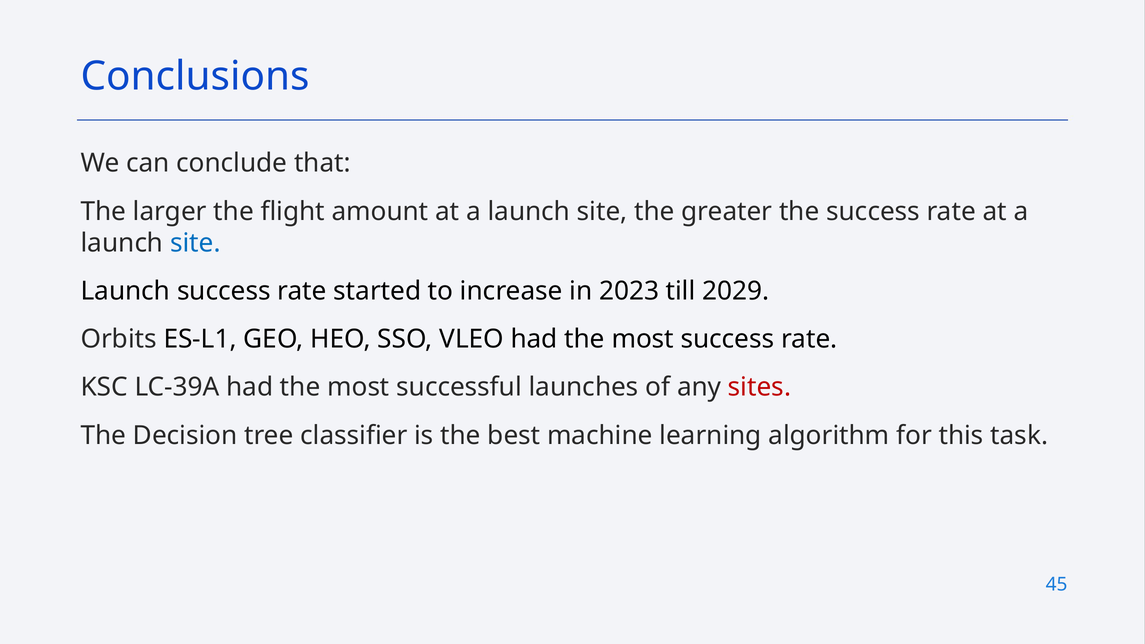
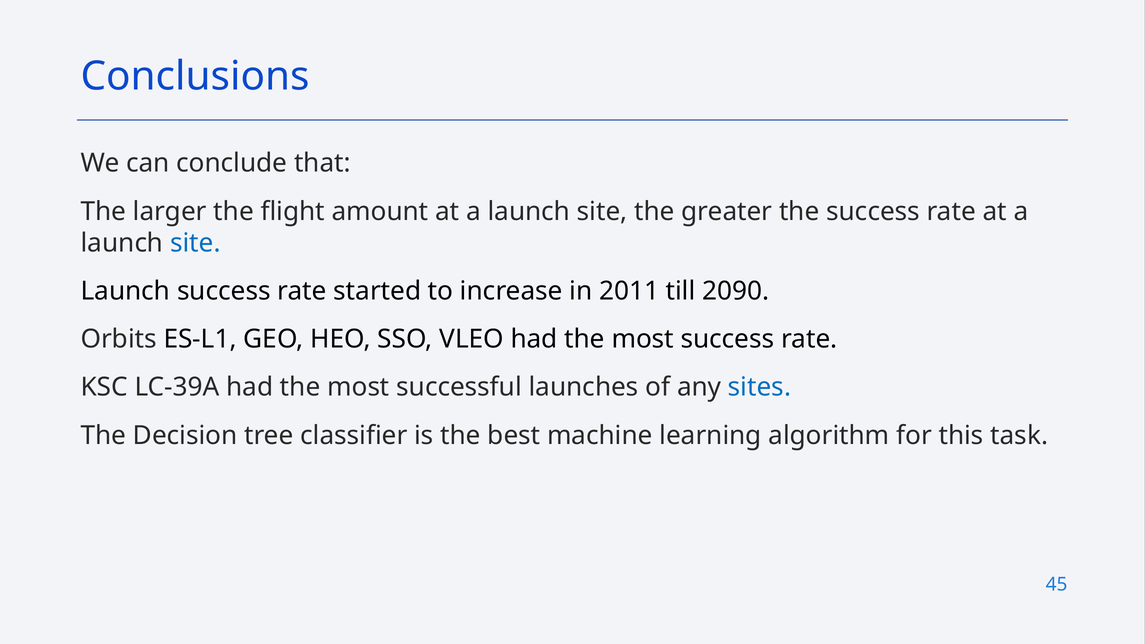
2023: 2023 -> 2011
2029: 2029 -> 2090
sites colour: red -> blue
